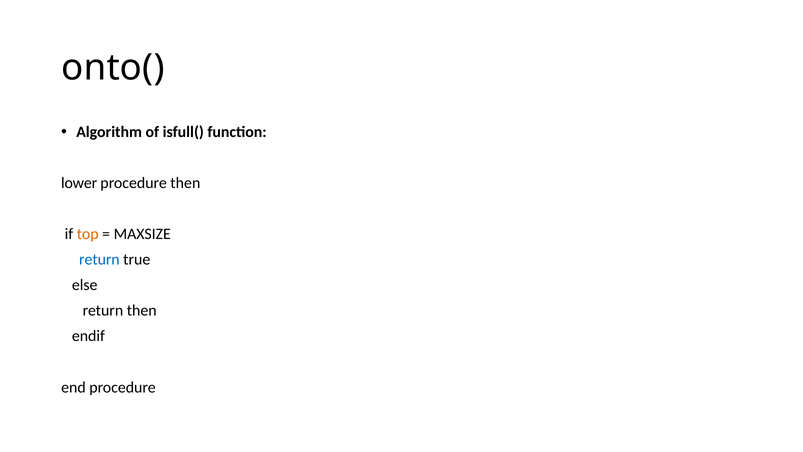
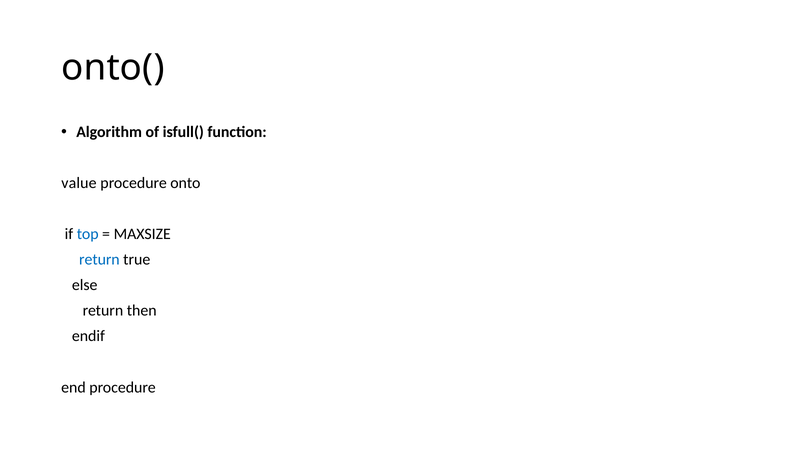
lower: lower -> value
procedure then: then -> onto
top colour: orange -> blue
